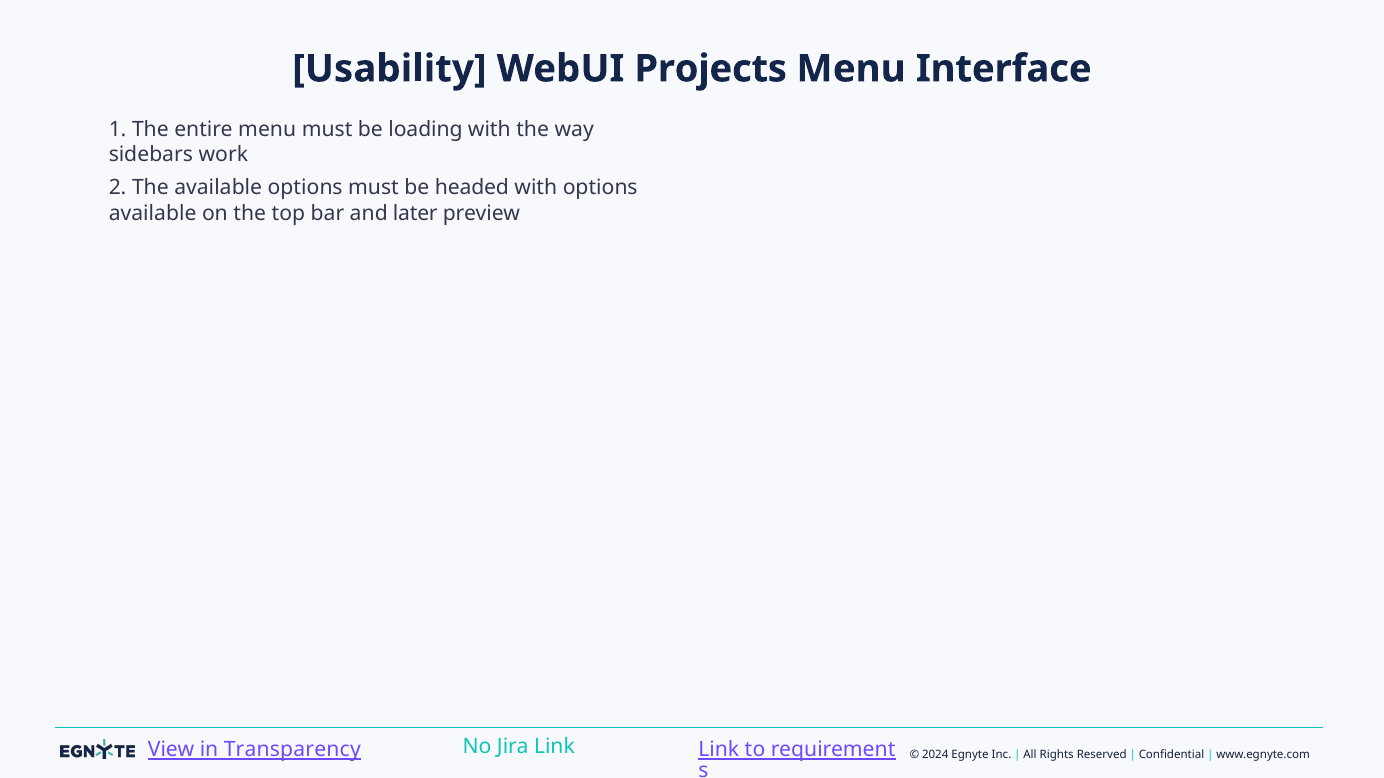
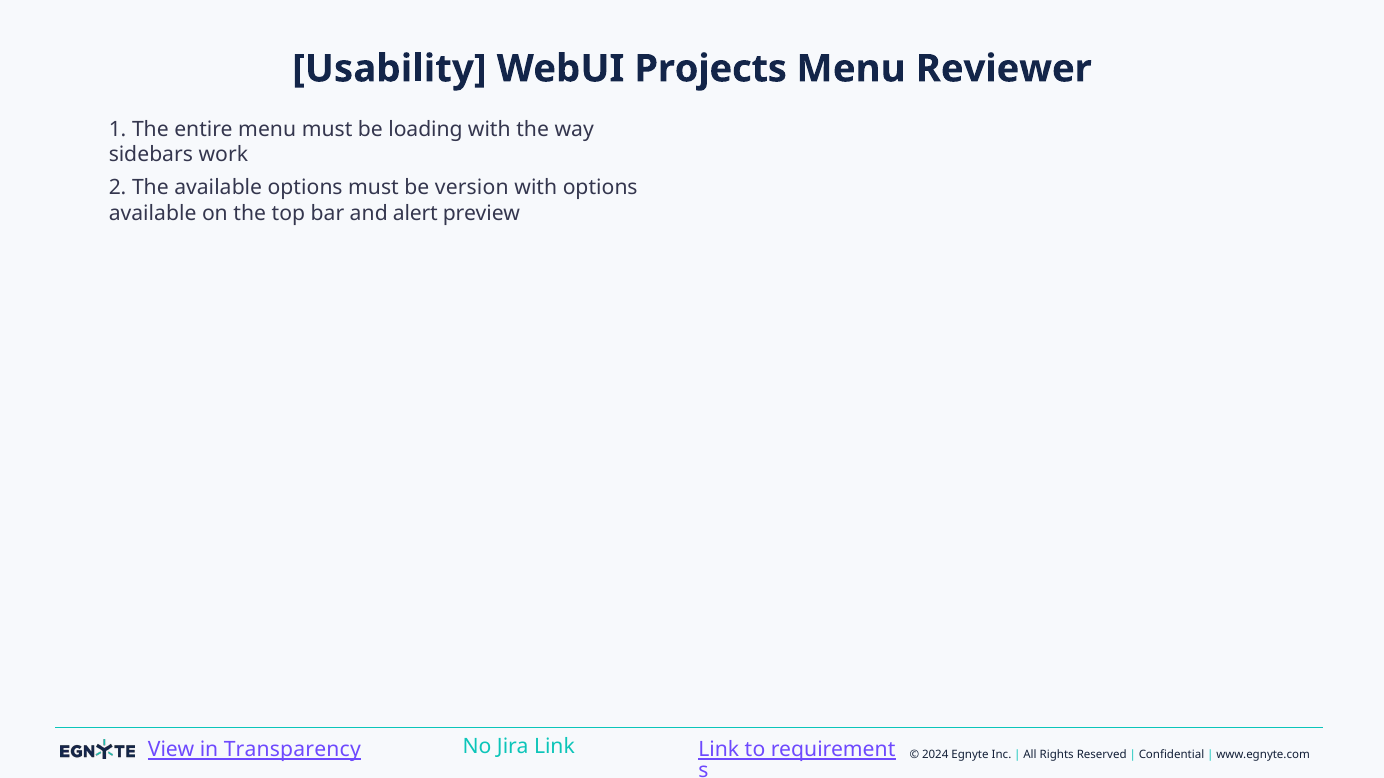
Interface: Interface -> Reviewer
headed: headed -> version
later: later -> alert
